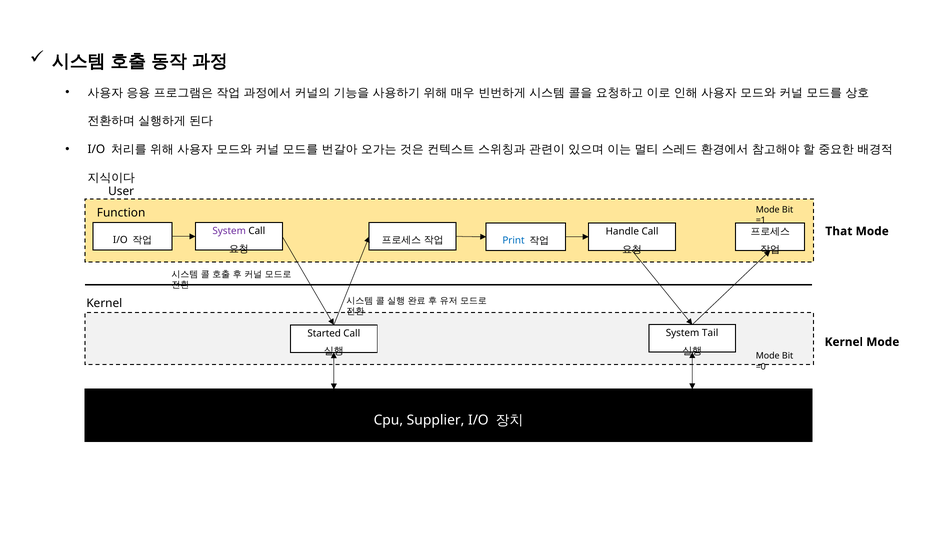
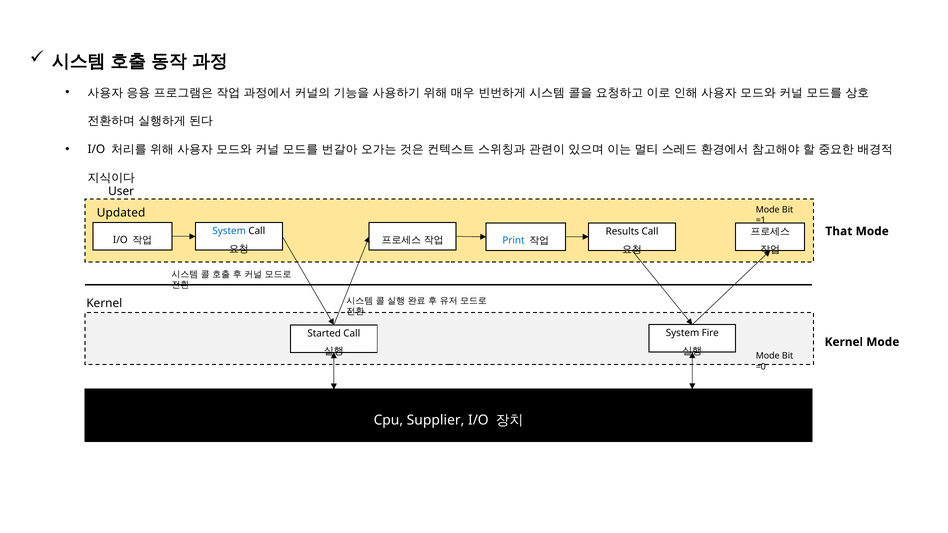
Function: Function -> Updated
System at (229, 231) colour: purple -> blue
Handle: Handle -> Results
Tail: Tail -> Fire
